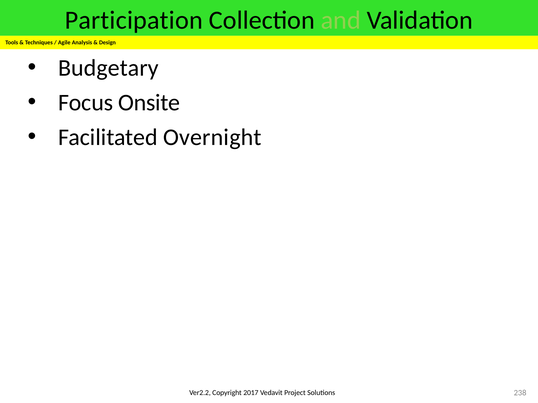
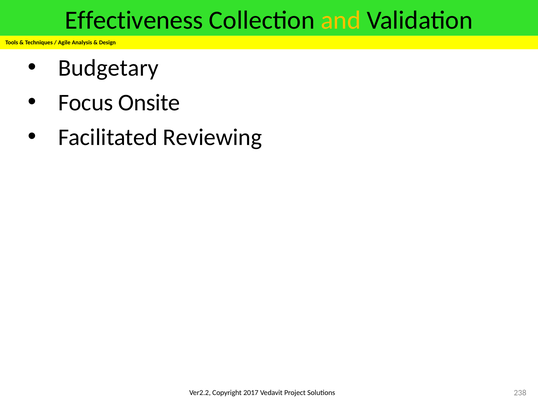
Participation: Participation -> Effectiveness
and colour: light green -> yellow
Overnight: Overnight -> Reviewing
